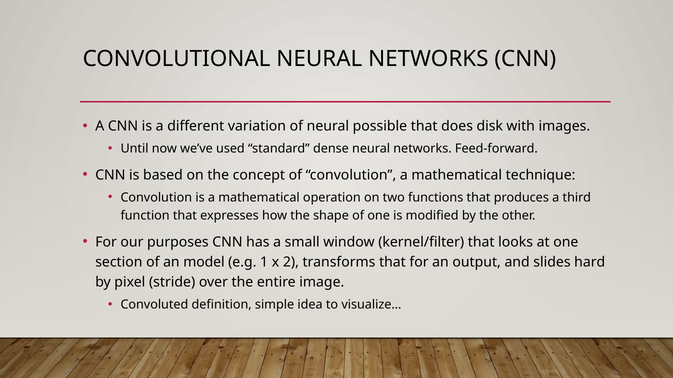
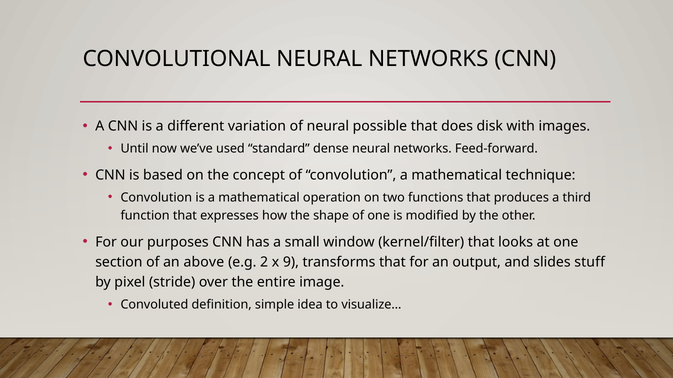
model: model -> above
1: 1 -> 2
2: 2 -> 9
hard: hard -> stuff
